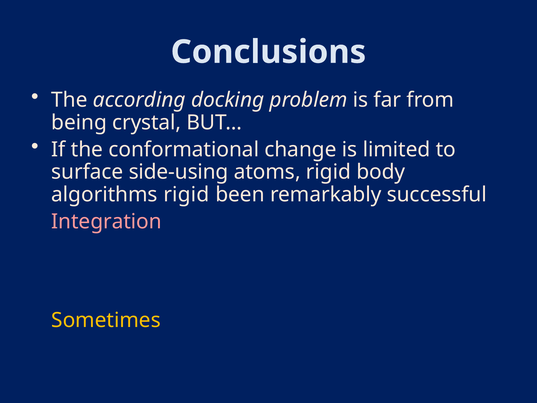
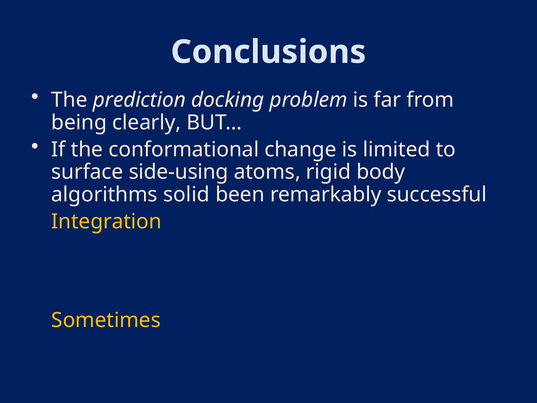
according: according -> prediction
crystal: crystal -> clearly
algorithms rigid: rigid -> solid
Integration colour: pink -> yellow
